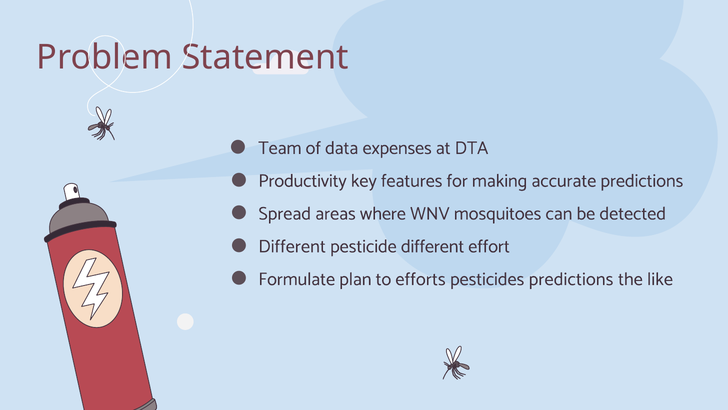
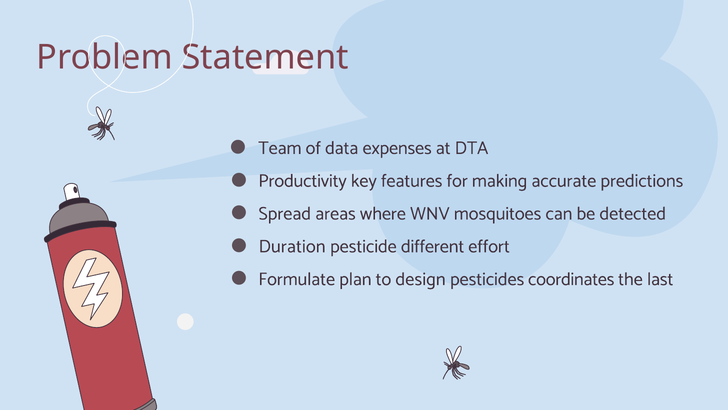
Different at (292, 246): Different -> Duration
efforts: efforts -> design
pesticides predictions: predictions -> coordinates
like: like -> last
